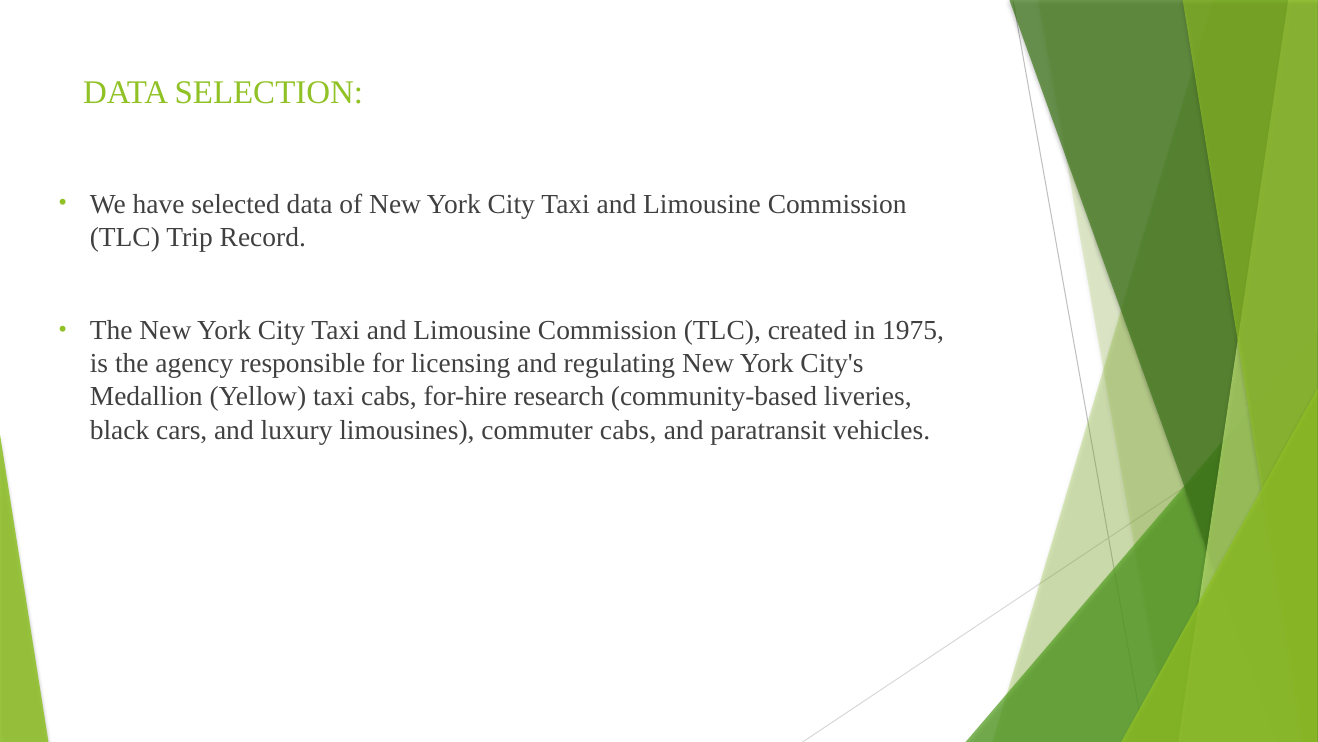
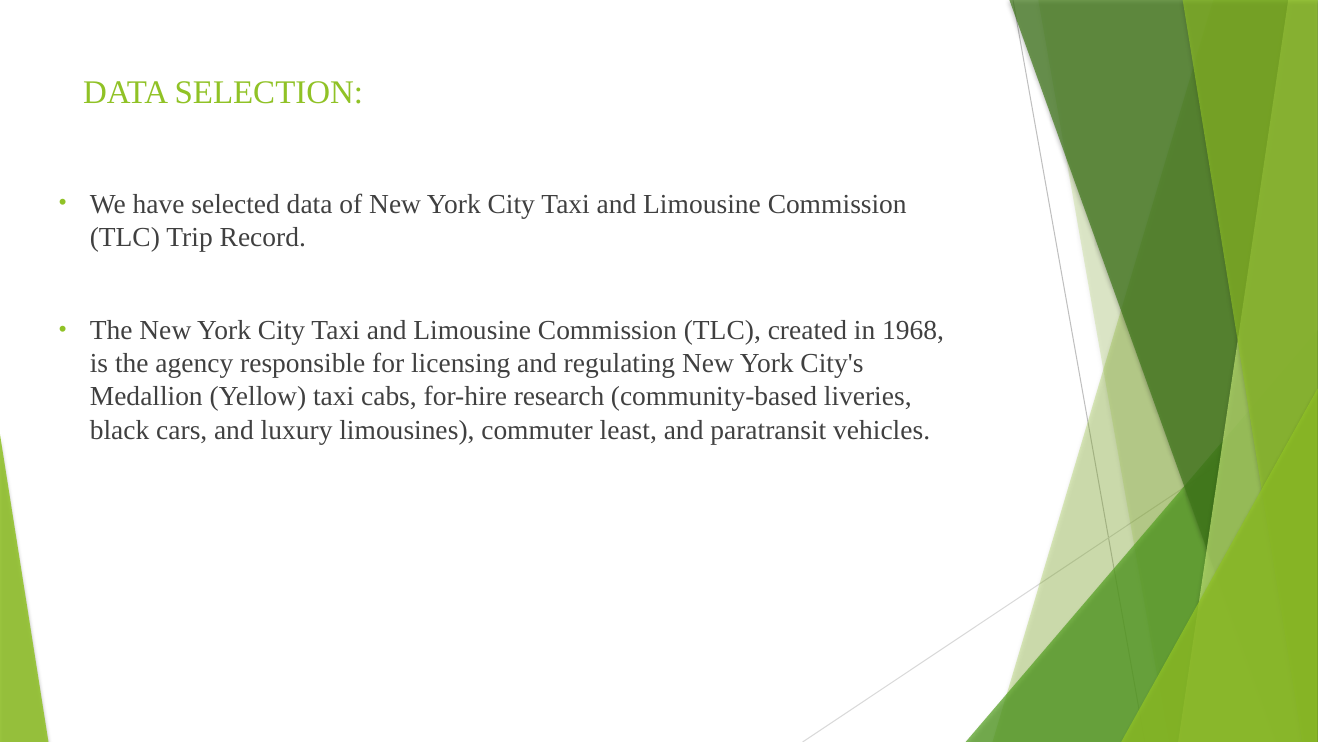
1975: 1975 -> 1968
commuter cabs: cabs -> least
